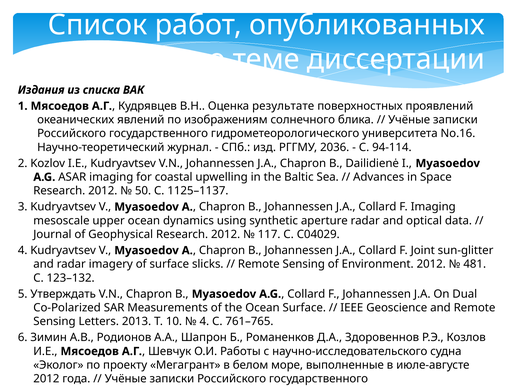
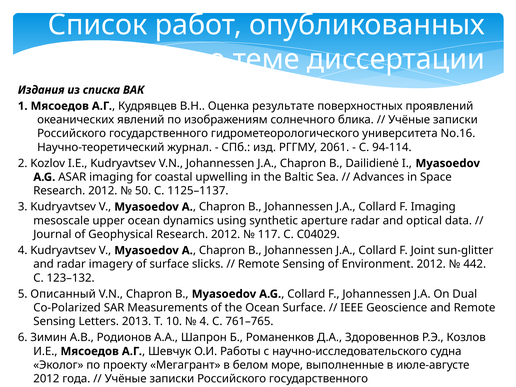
2036: 2036 -> 2061
481: 481 -> 442
Утверждать: Утверждать -> Описанный
